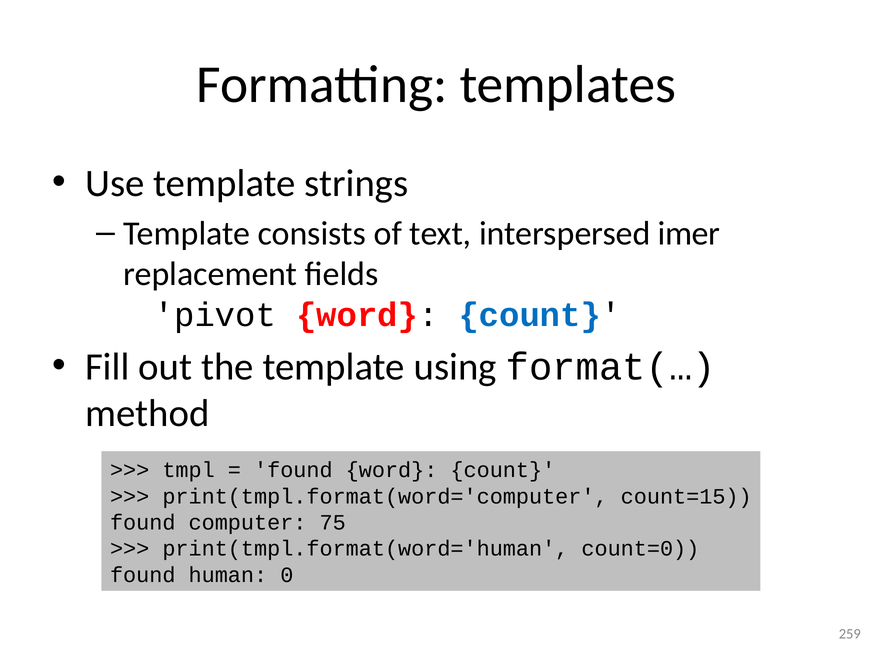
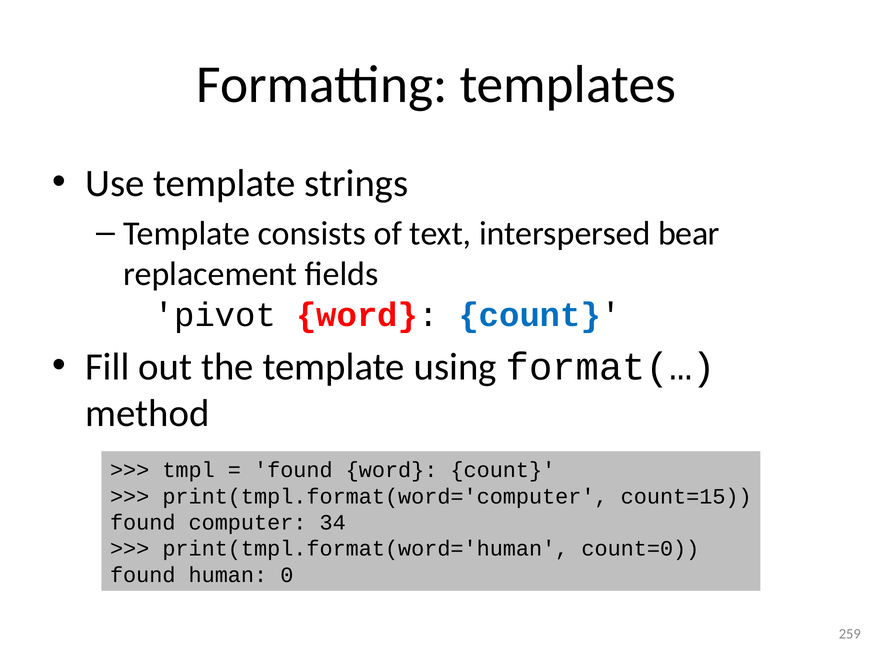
imer: imer -> bear
75: 75 -> 34
